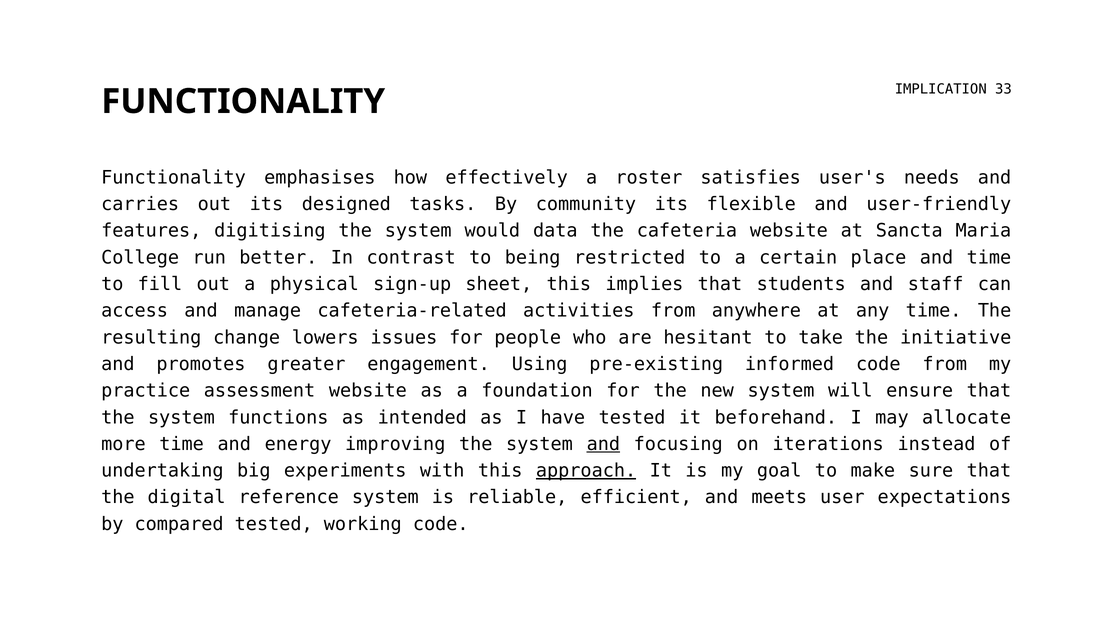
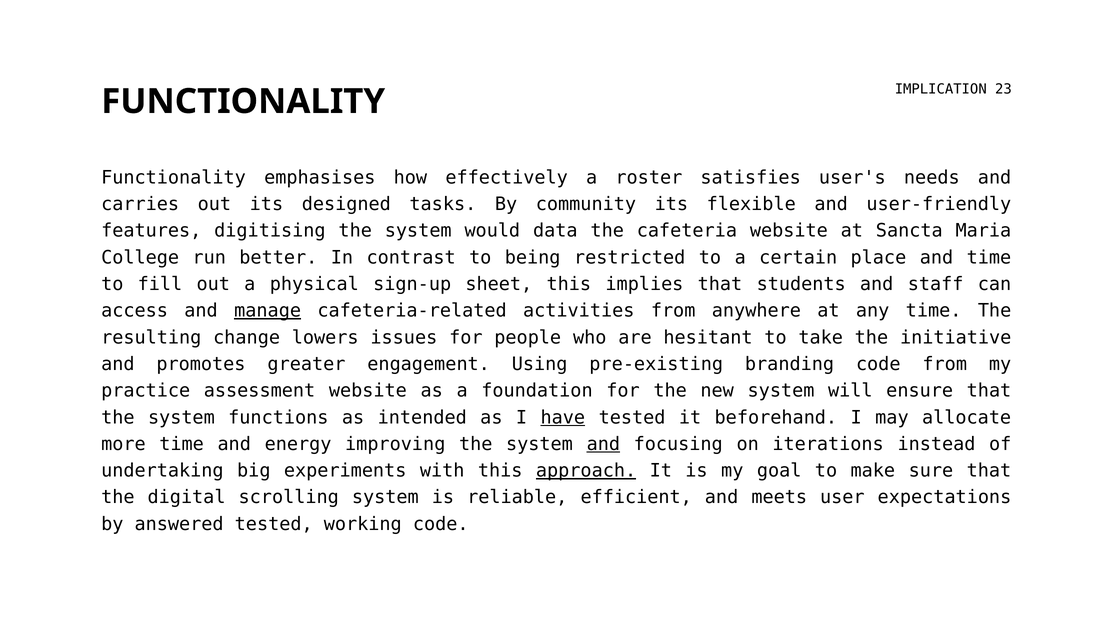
33: 33 -> 23
manage underline: none -> present
informed: informed -> branding
have underline: none -> present
reference: reference -> scrolling
compared: compared -> answered
